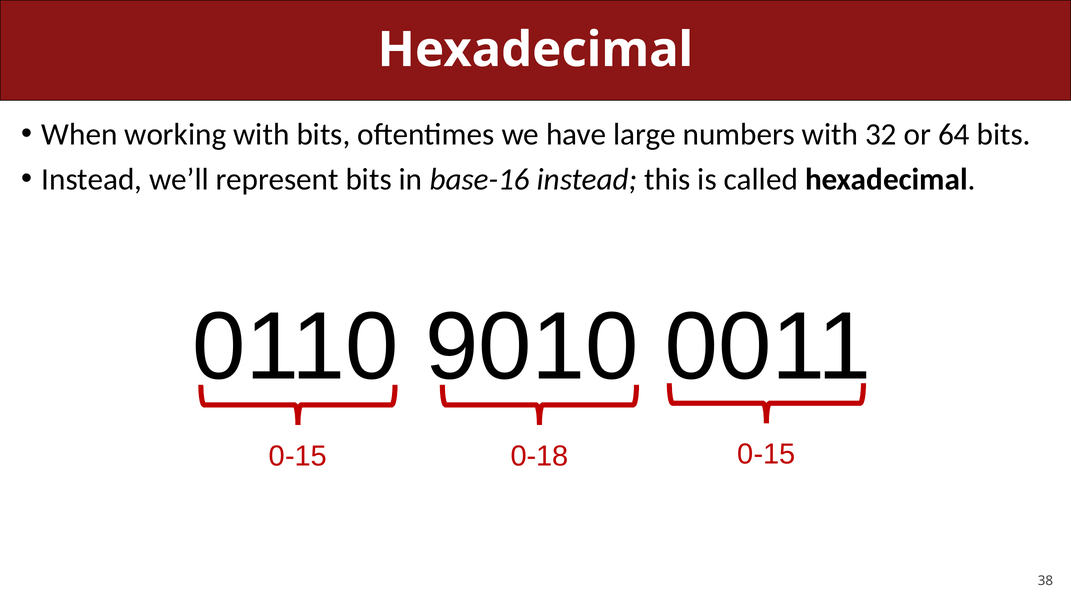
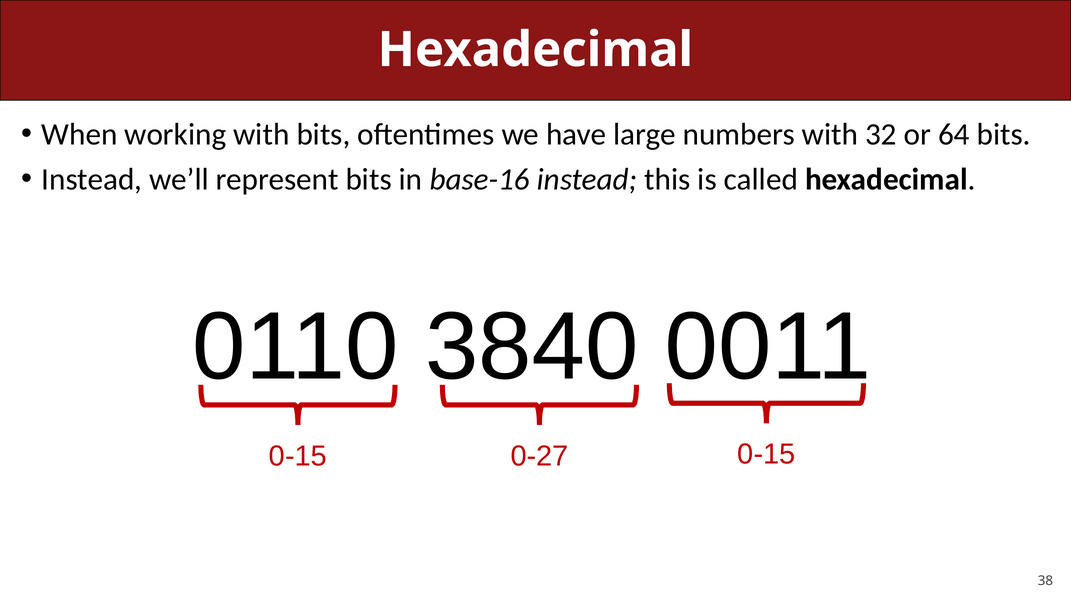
9010: 9010 -> 3840
0-18: 0-18 -> 0-27
